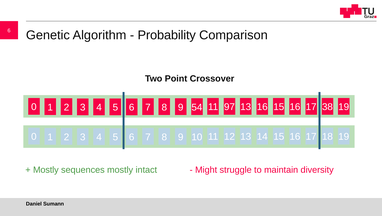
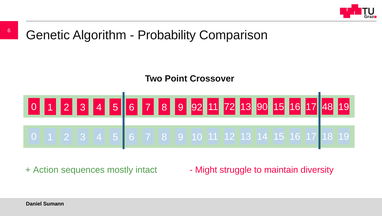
54: 54 -> 92
97: 97 -> 72
13 16: 16 -> 90
38: 38 -> 48
Mostly at (46, 170): Mostly -> Action
